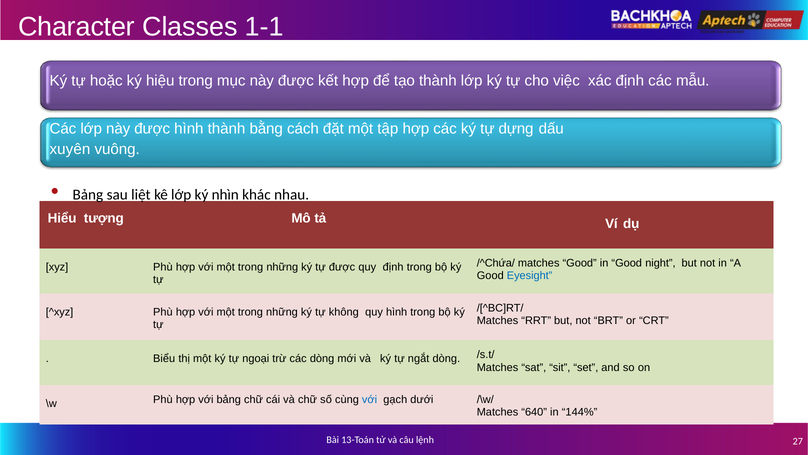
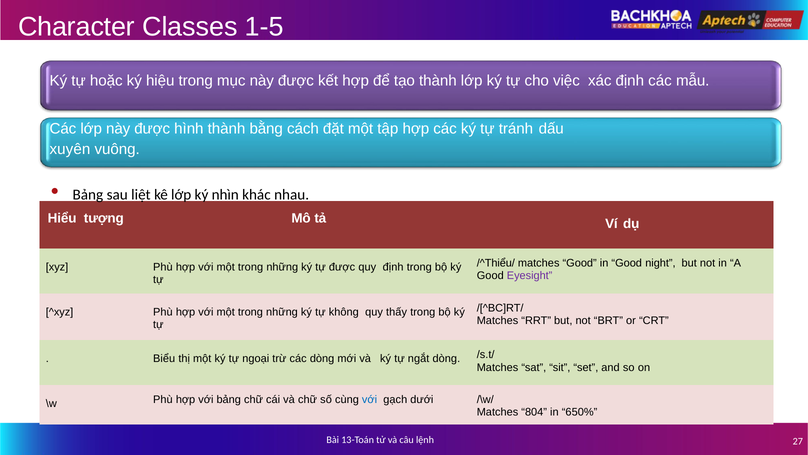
1-1: 1-1 -> 1-5
dựng: dựng -> tránh
/^Chứa/: /^Chứa/ -> /^Thiểu/
Eyesight colour: blue -> purple
quy hình: hình -> thấy
640: 640 -> 804
144%: 144% -> 650%
